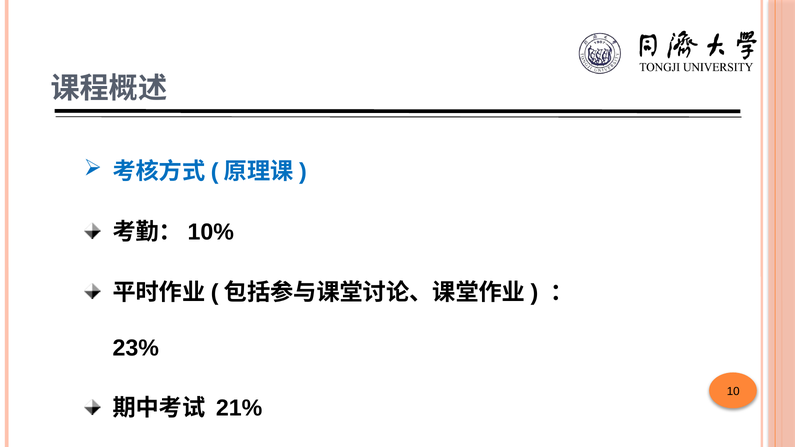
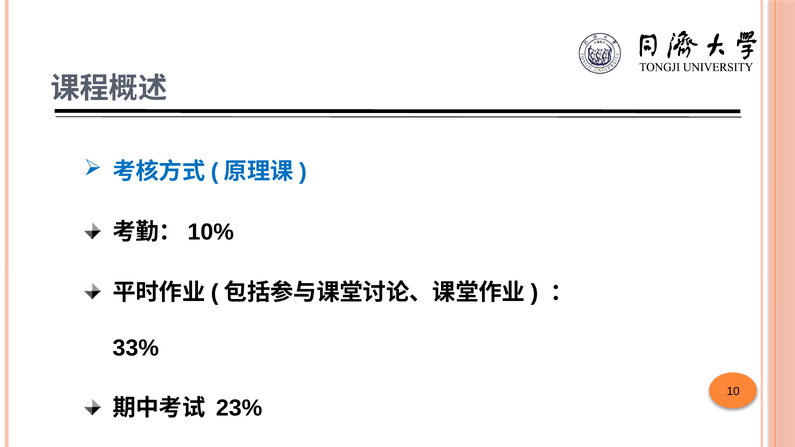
23%: 23% -> 33%
21%: 21% -> 23%
